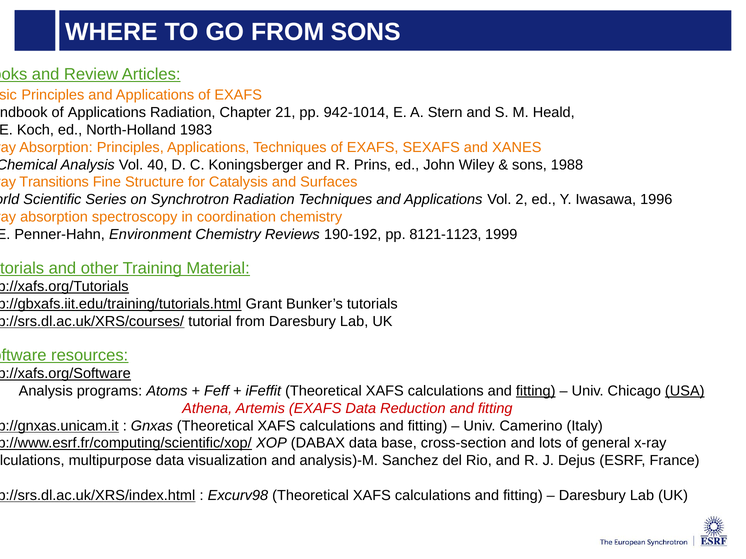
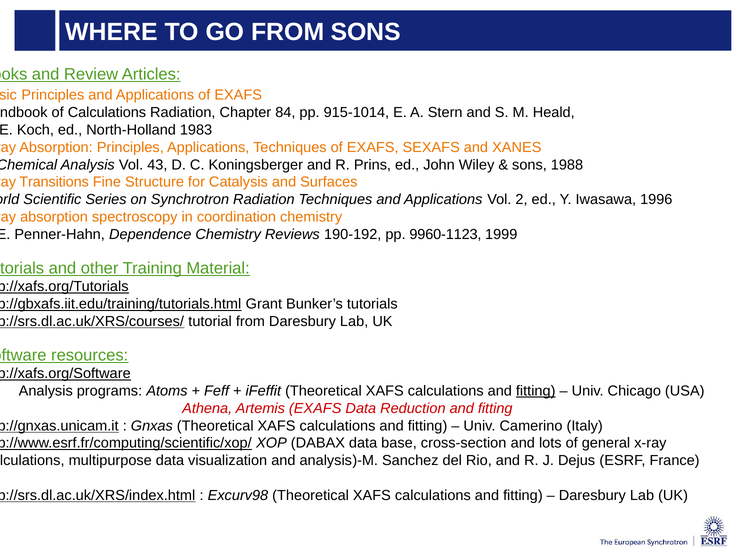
of Applications: Applications -> Calculations
21: 21 -> 84
942-1014: 942-1014 -> 915-1014
40: 40 -> 43
Environment: Environment -> Dependence
8121-1123: 8121-1123 -> 9960-1123
USA underline: present -> none
